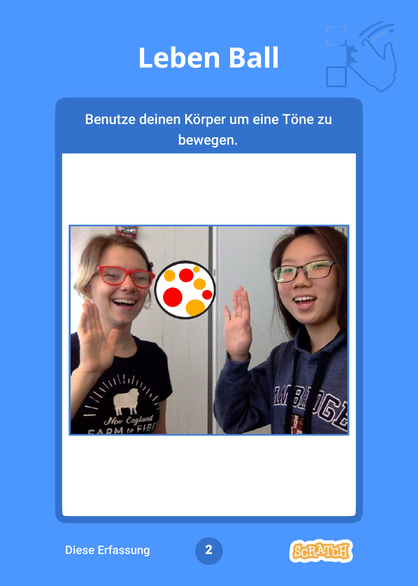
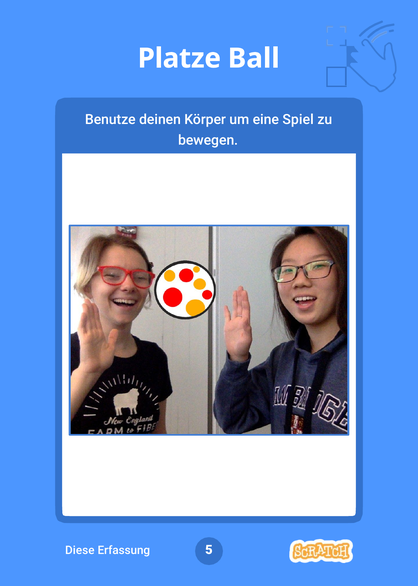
Leben: Leben -> Platze
Töne: Töne -> Spiel
2: 2 -> 5
